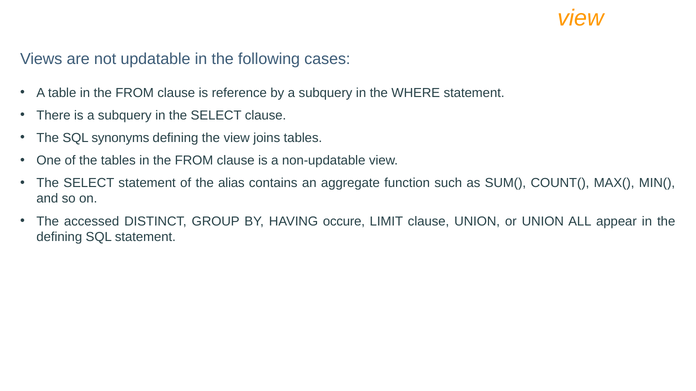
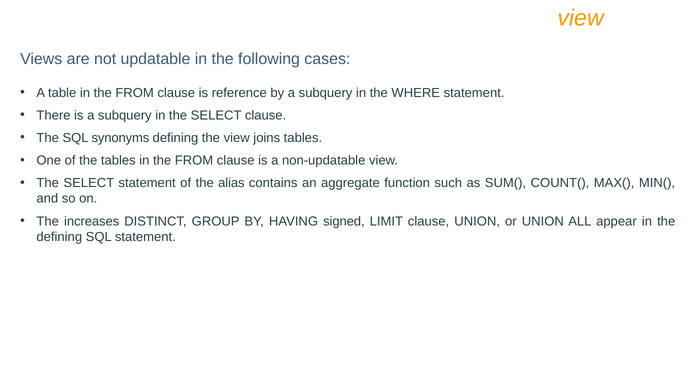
accessed: accessed -> increases
occure: occure -> signed
